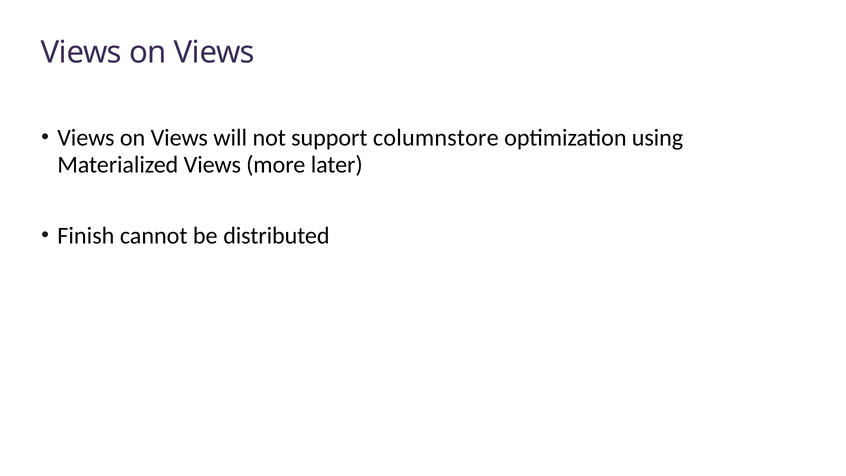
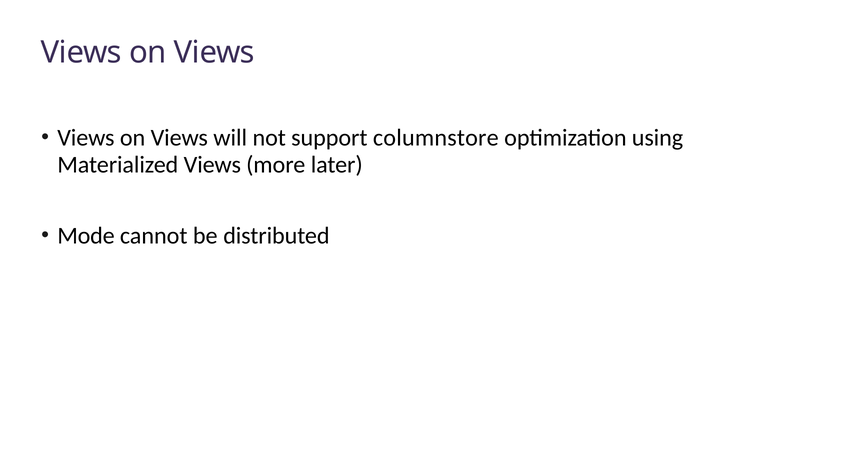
Finish: Finish -> Mode
